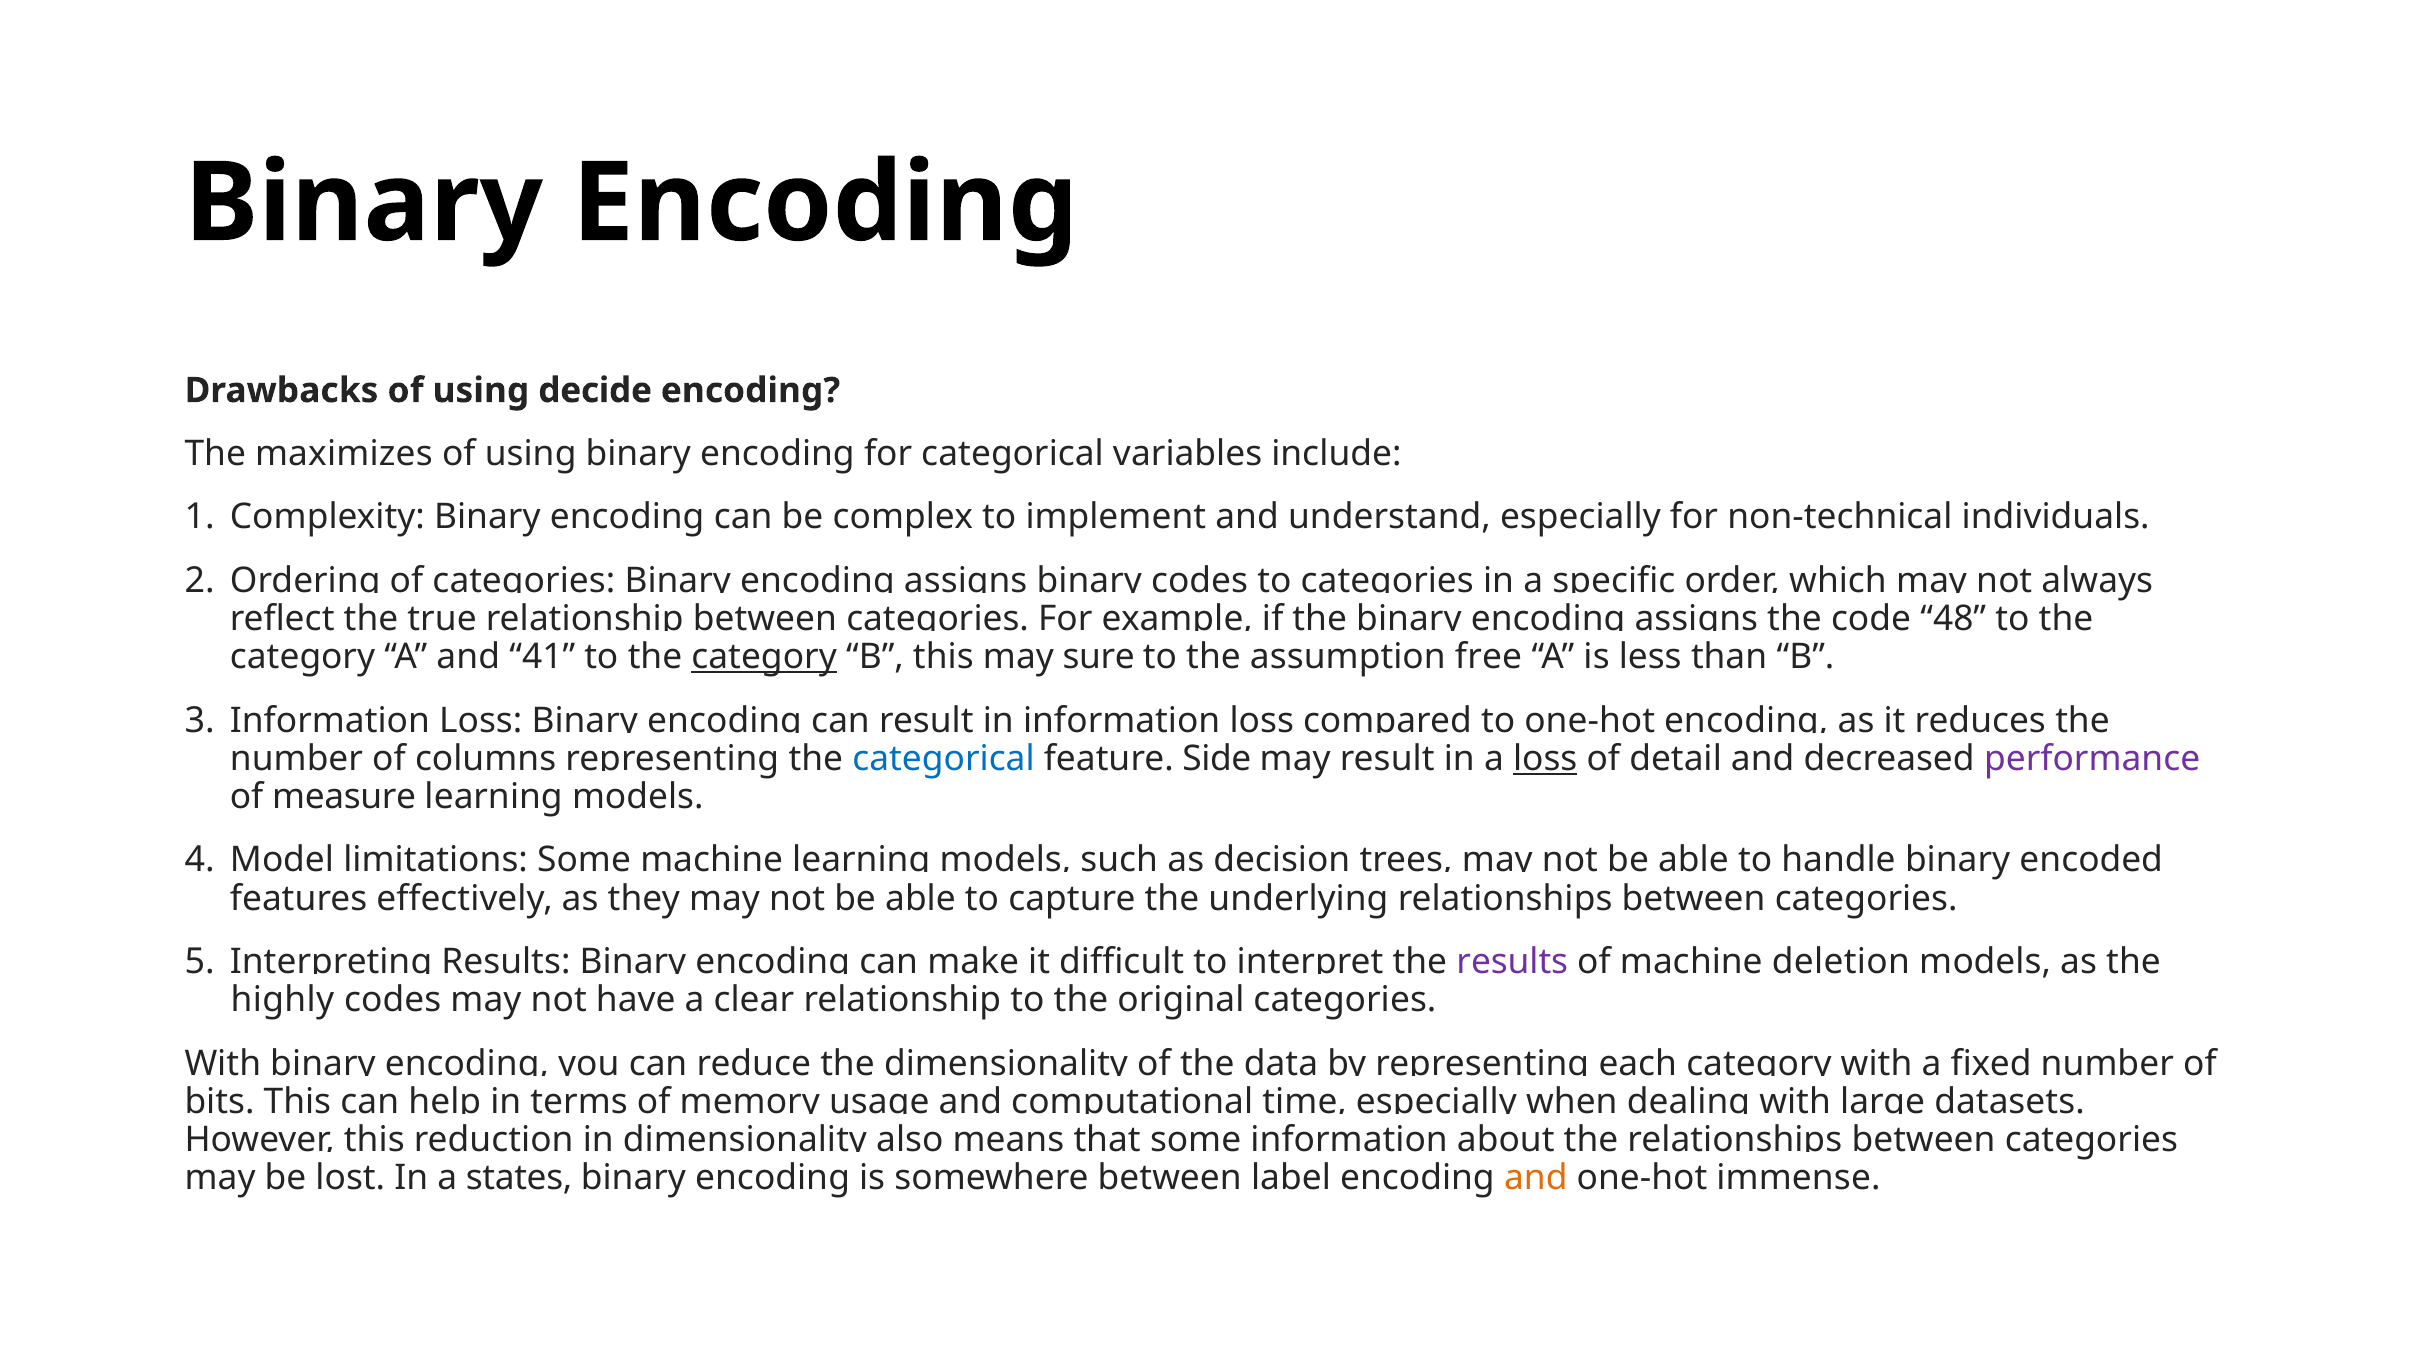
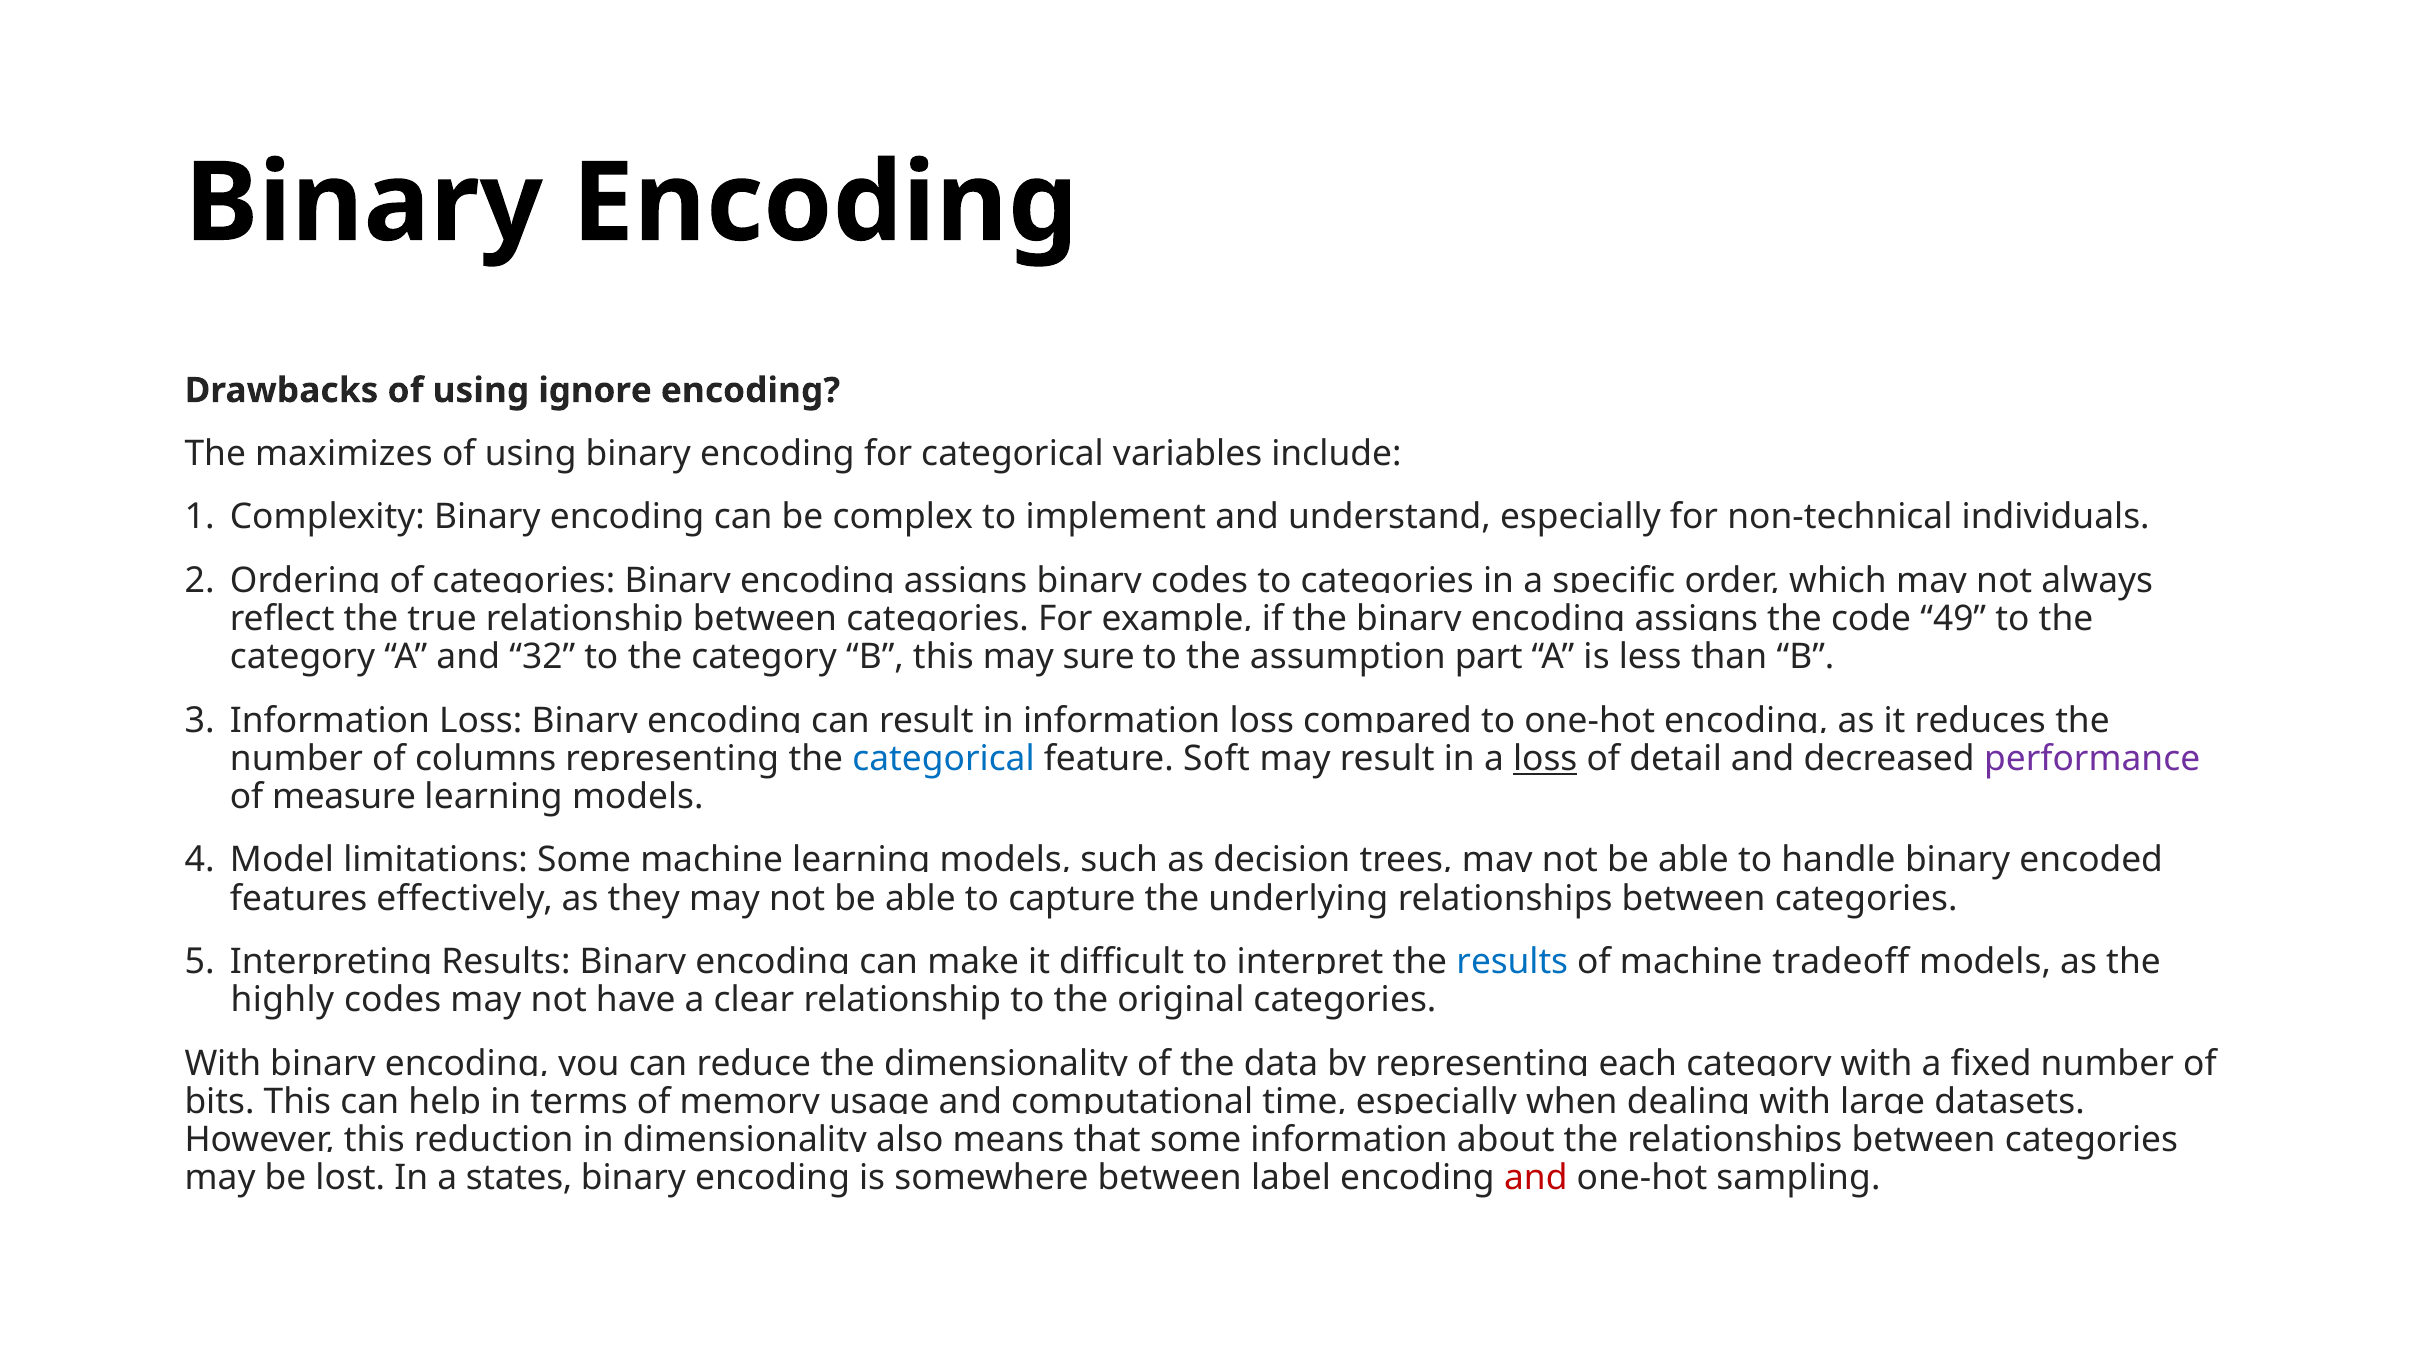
decide: decide -> ignore
48: 48 -> 49
41: 41 -> 32
category at (764, 657) underline: present -> none
free: free -> part
Side: Side -> Soft
results at (1512, 962) colour: purple -> blue
deletion: deletion -> tradeoff
and at (1536, 1178) colour: orange -> red
immense: immense -> sampling
